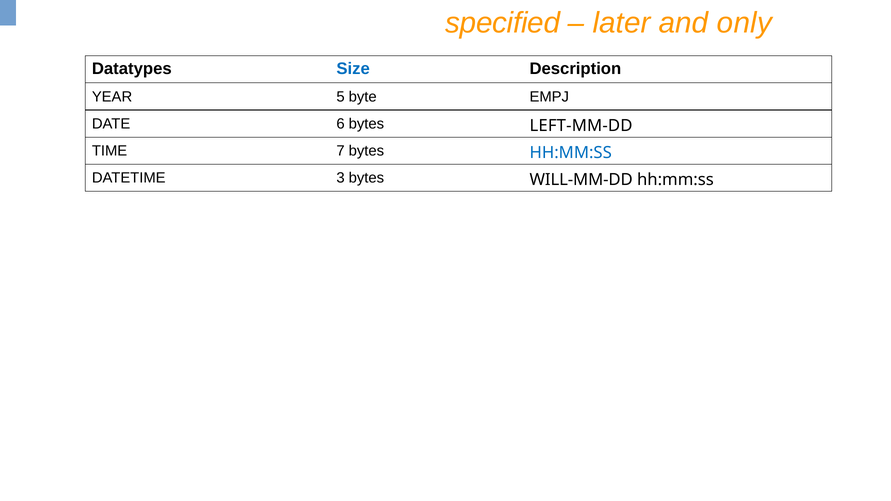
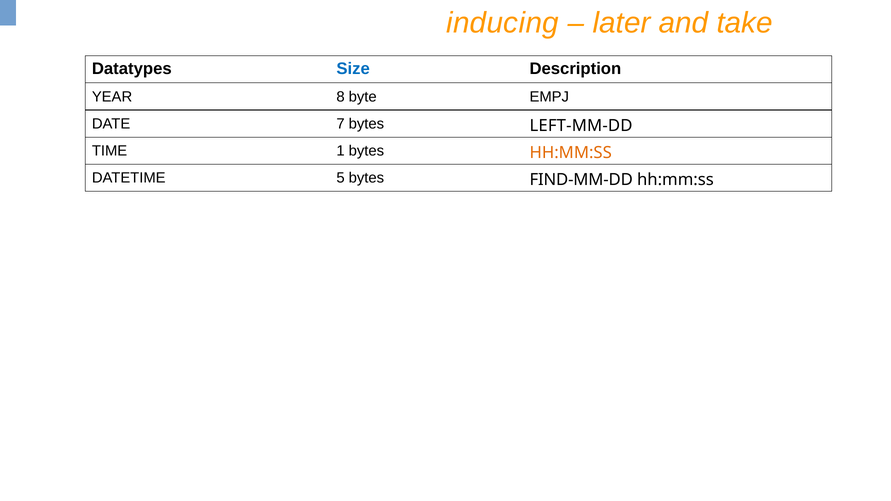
specified: specified -> inducing
only: only -> take
5: 5 -> 8
6: 6 -> 7
7: 7 -> 1
HH:MM:SS at (571, 153) colour: blue -> orange
3: 3 -> 5
WILL-MM-DD: WILL-MM-DD -> FIND-MM-DD
